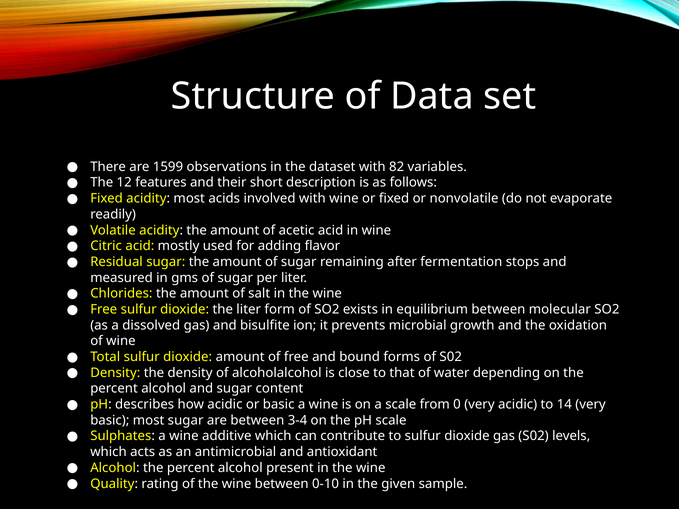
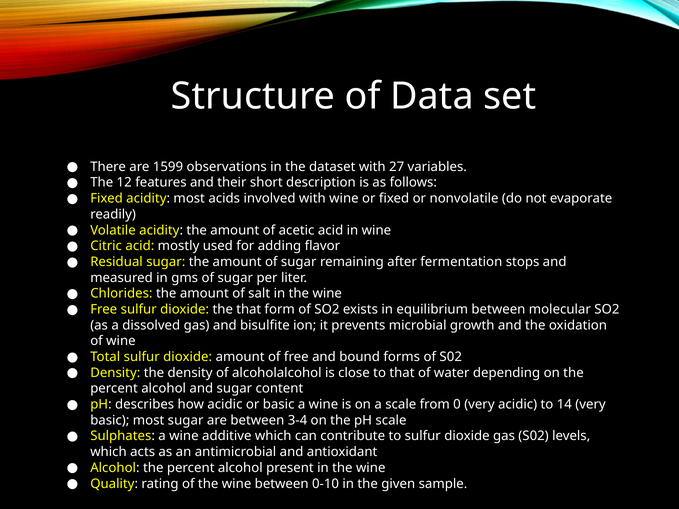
82: 82 -> 27
the liter: liter -> that
